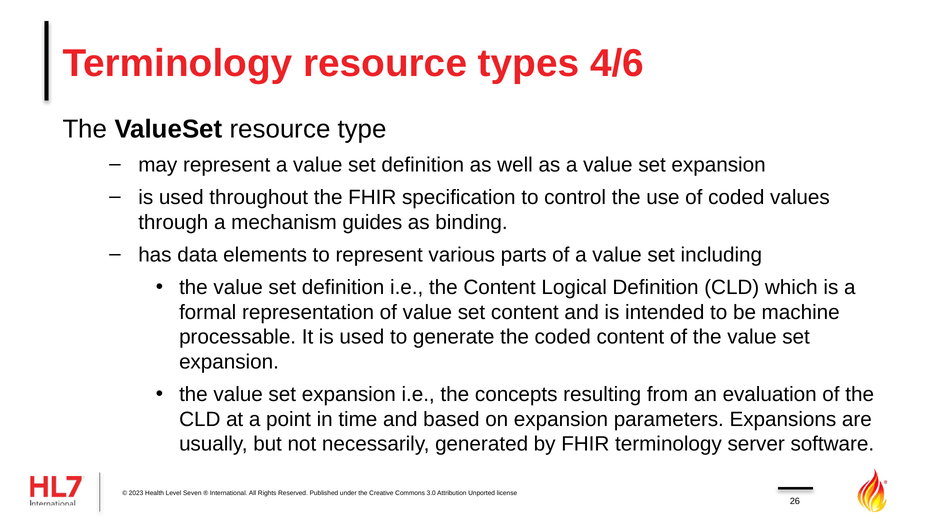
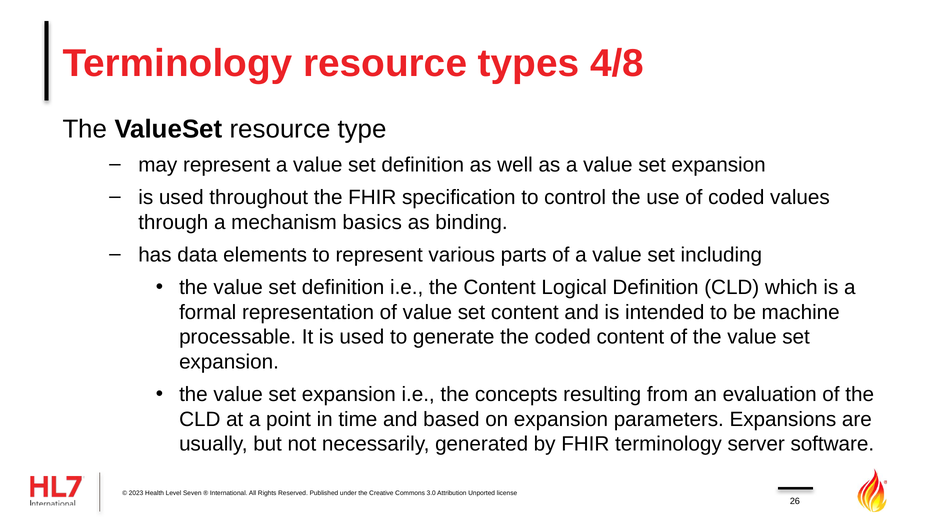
4/6: 4/6 -> 4/8
guides: guides -> basics
